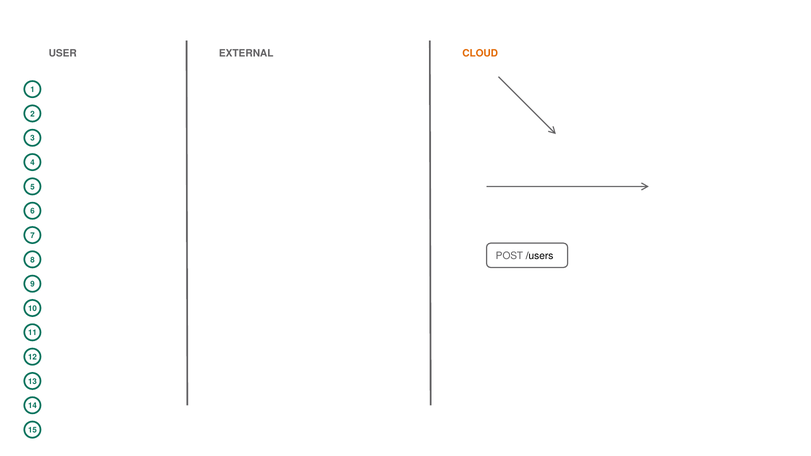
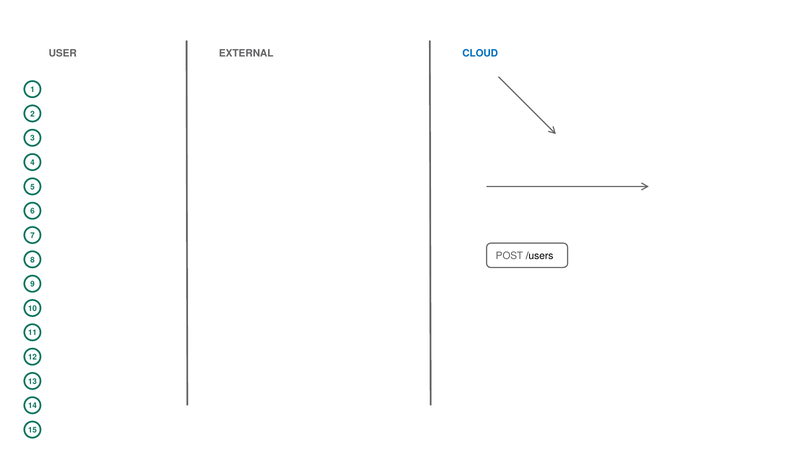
CLOUD colour: orange -> blue
